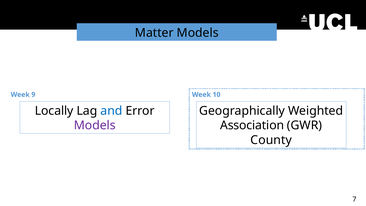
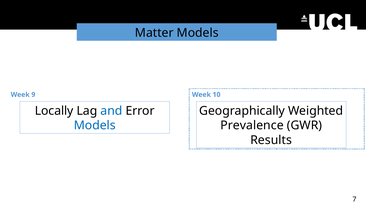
Models at (95, 125) colour: purple -> blue
Association: Association -> Prevalence
County: County -> Results
